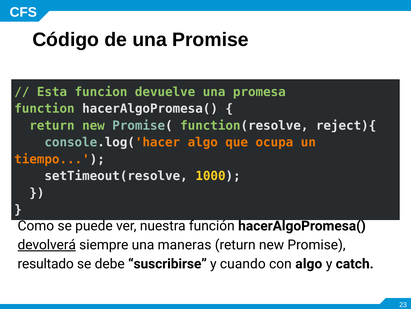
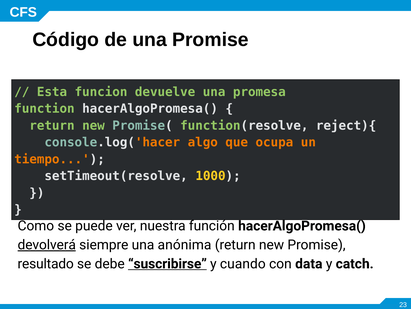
maneras: maneras -> anónima
suscribirse underline: none -> present
con algo: algo -> data
